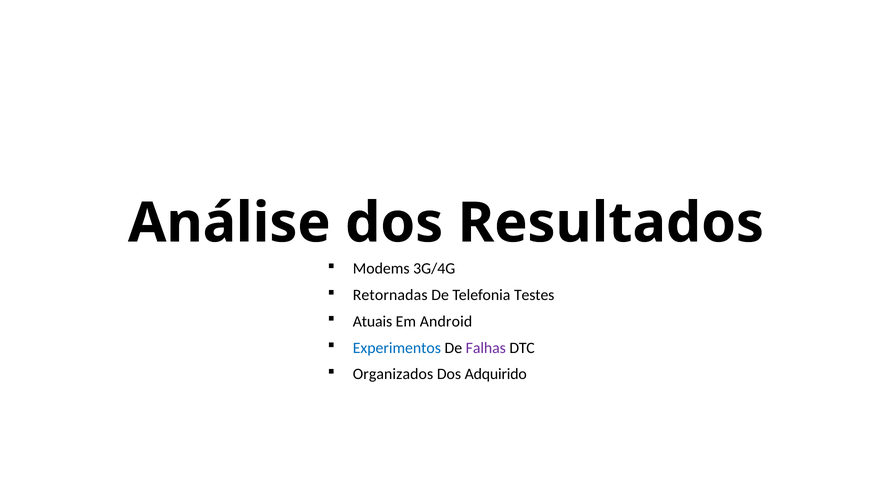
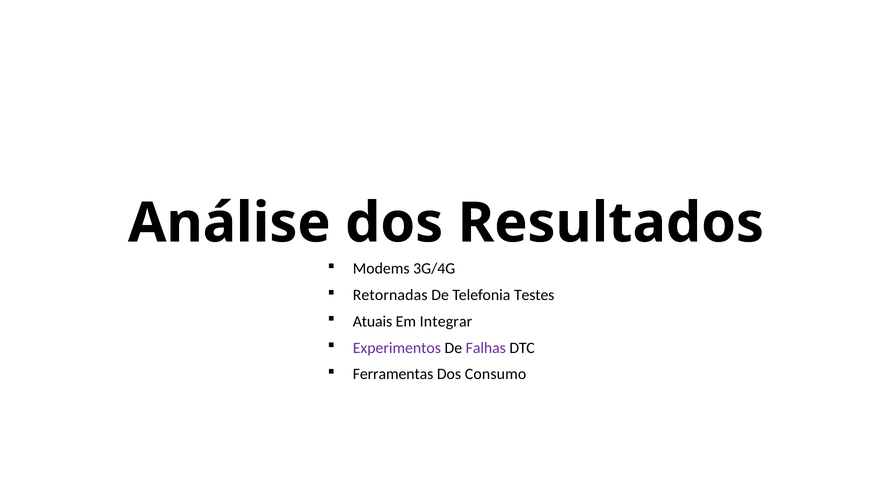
Android: Android -> Integrar
Experimentos colour: blue -> purple
Organizados: Organizados -> Ferramentas
Adquirido: Adquirido -> Consumo
